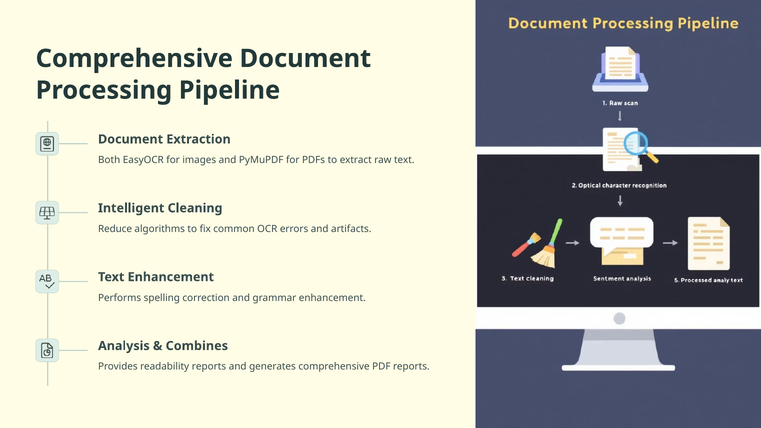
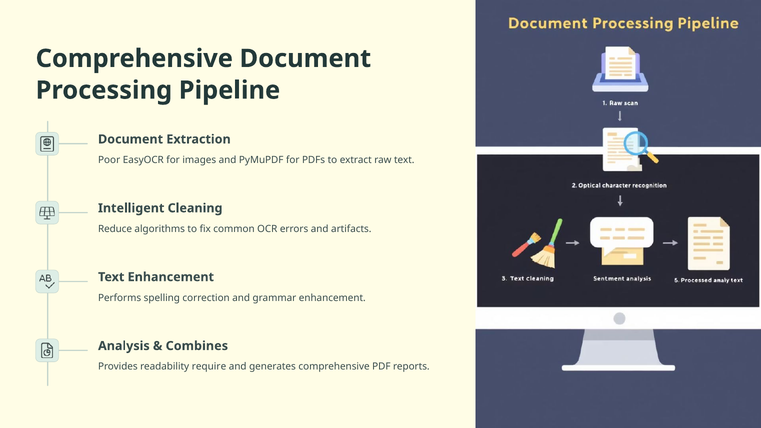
Both: Both -> Poor
readability reports: reports -> require
